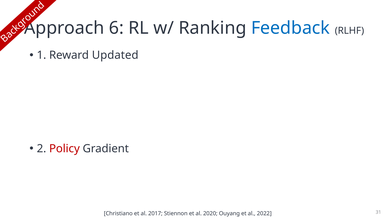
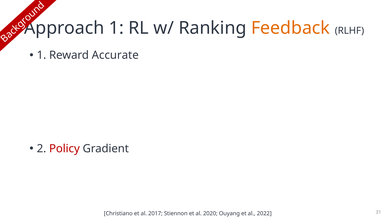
6 at (116, 28): 6 -> 1
Feedback colour: blue -> orange
Updated: Updated -> Accurate
